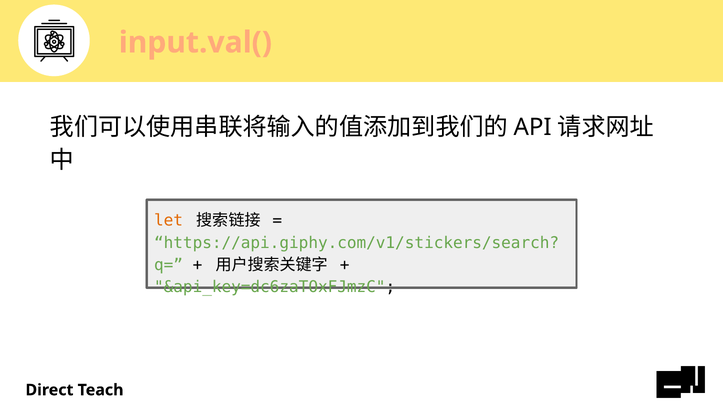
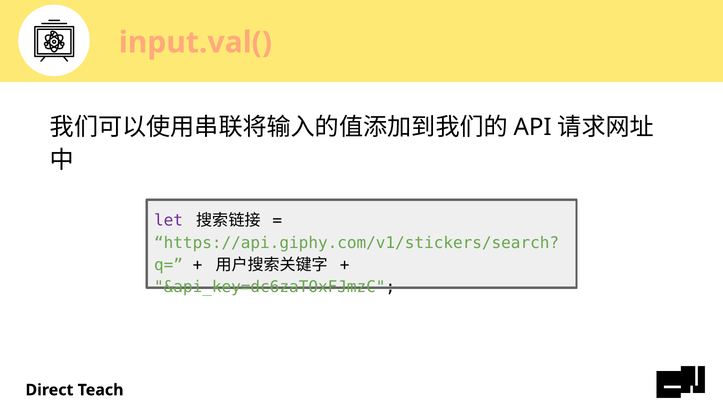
let colour: orange -> purple
